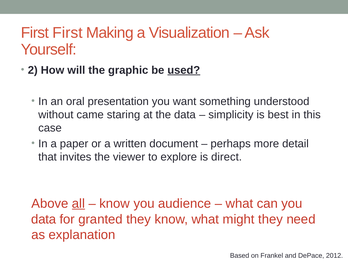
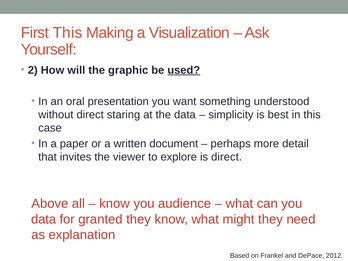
First First: First -> This
without came: came -> direct
all underline: present -> none
